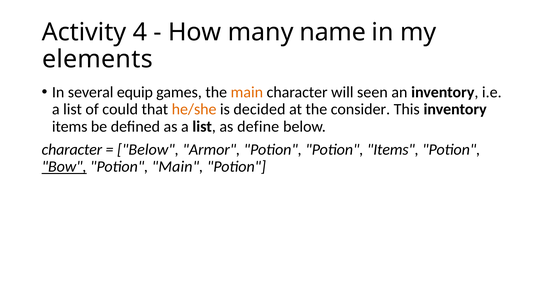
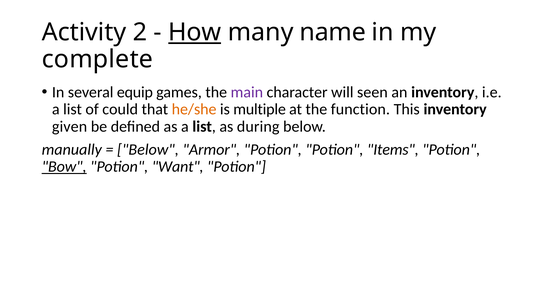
4: 4 -> 2
How underline: none -> present
elements: elements -> complete
main at (247, 92) colour: orange -> purple
decided: decided -> multiple
consider: consider -> function
items at (70, 127): items -> given
define: define -> during
character at (72, 150): character -> manually
Potion Main: Main -> Want
